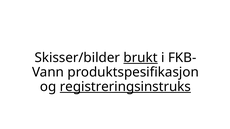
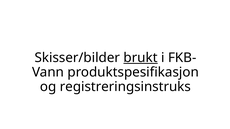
registreringsinstruks underline: present -> none
